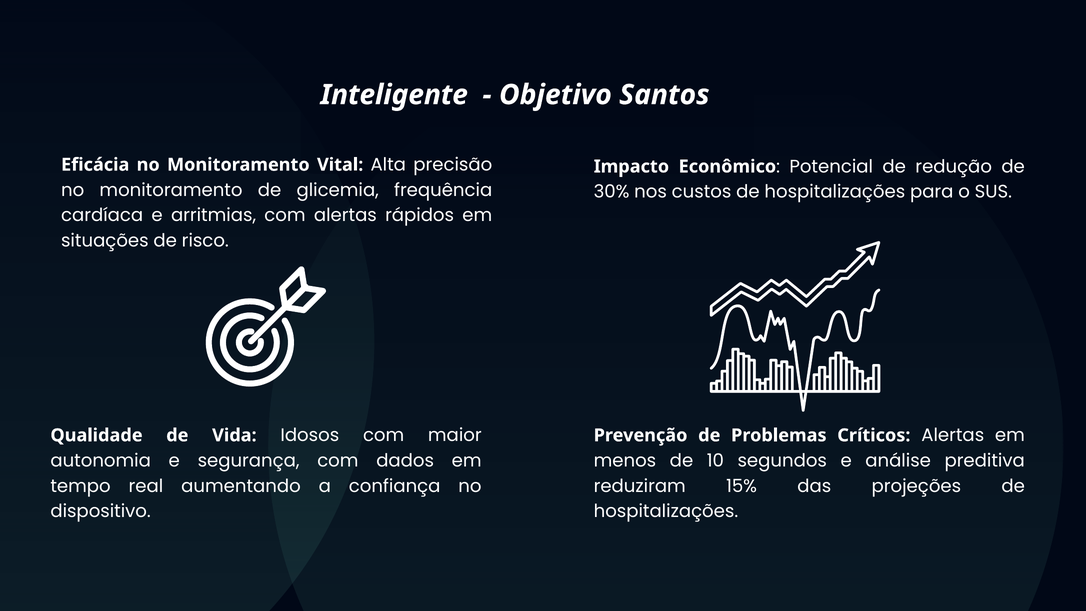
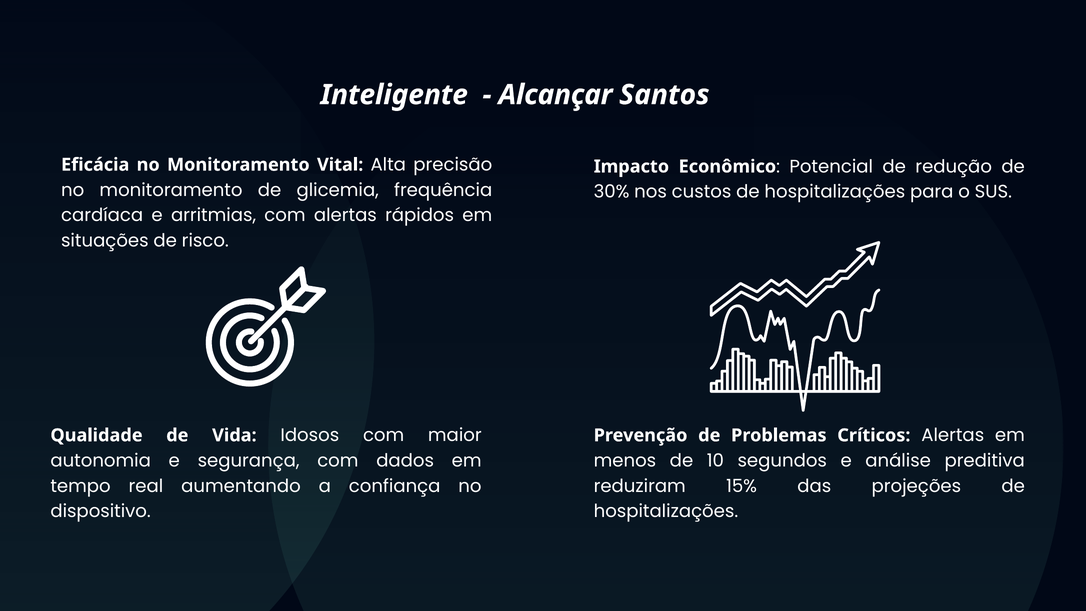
Objetivo: Objetivo -> Alcançar
